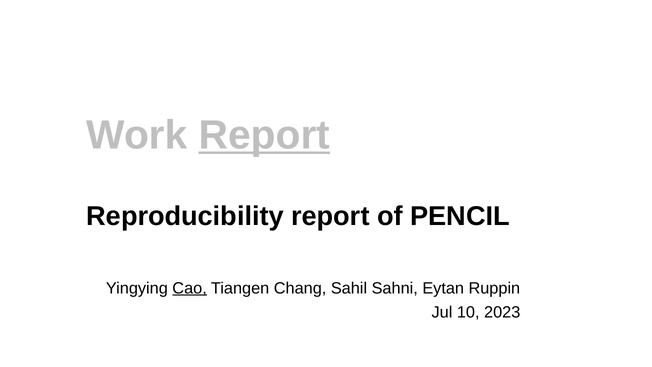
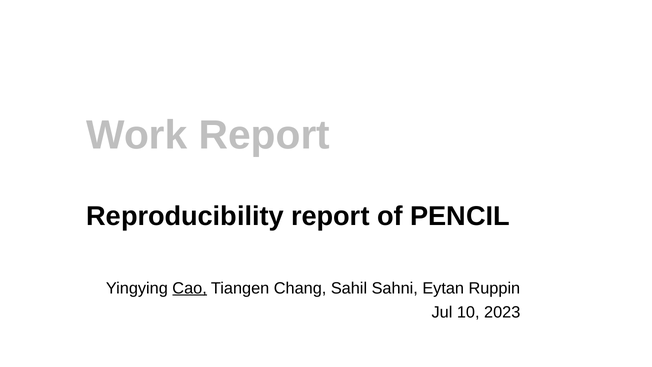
Report at (264, 135) underline: present -> none
